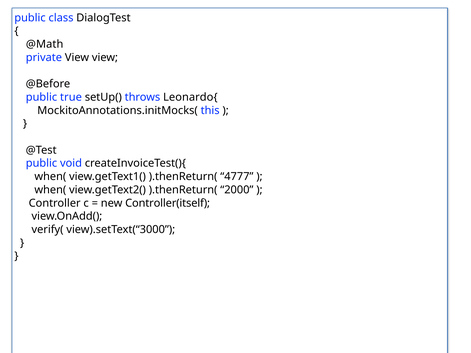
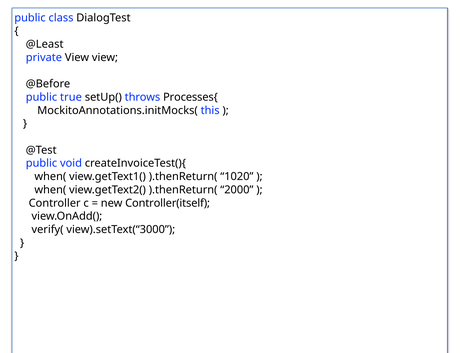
@Math: @Math -> @Least
Leonardo{: Leonardo{ -> Processes{
4777: 4777 -> 1020
